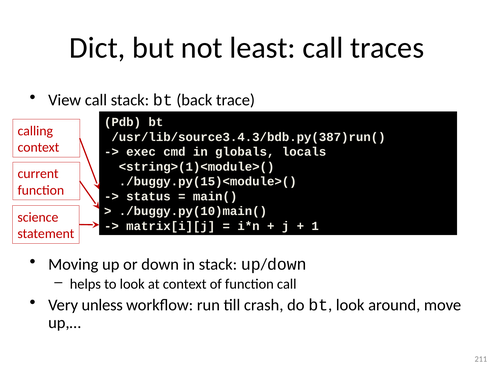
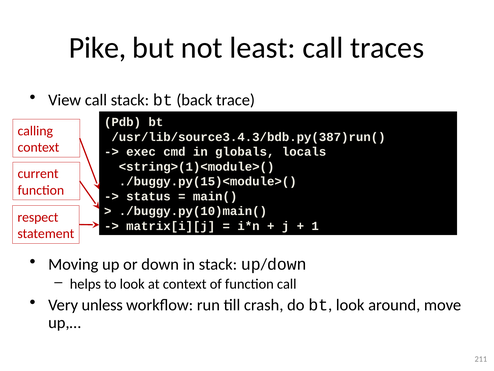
Dict: Dict -> Pike
science: science -> respect
